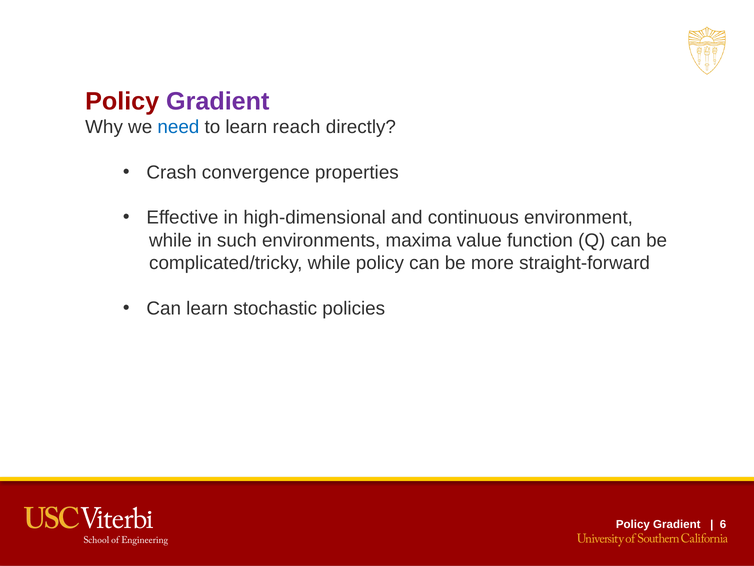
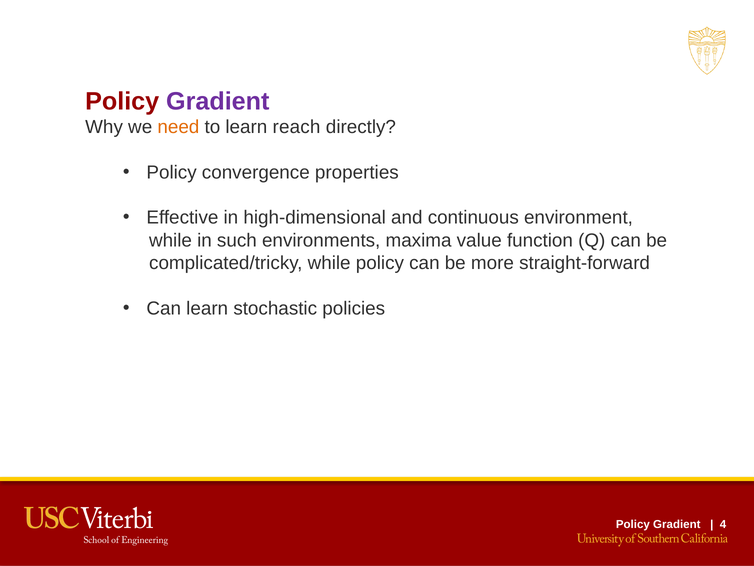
need colour: blue -> orange
Crash at (172, 172): Crash -> Policy
6: 6 -> 4
